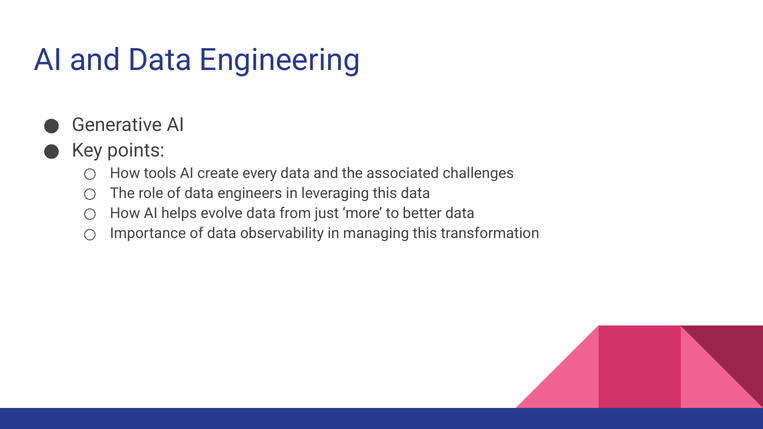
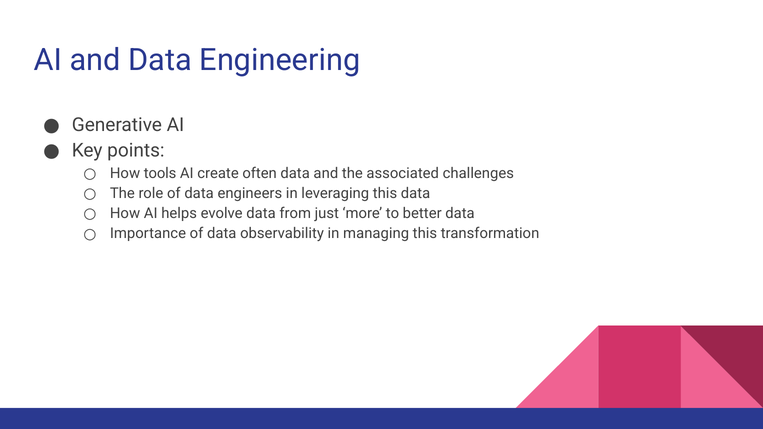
every: every -> often
